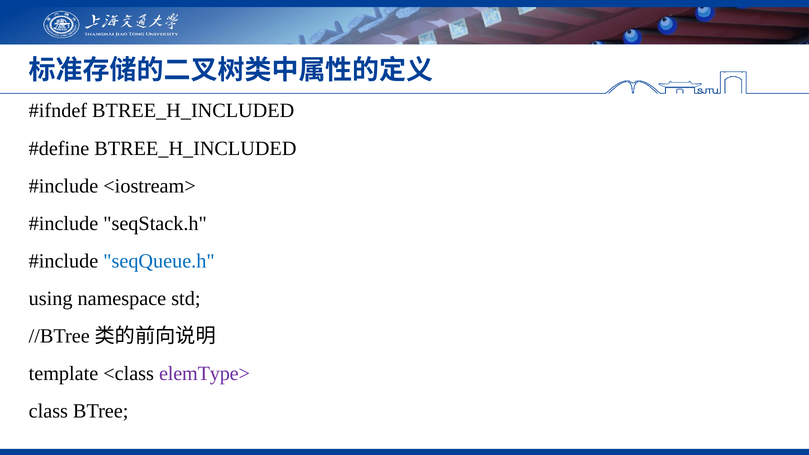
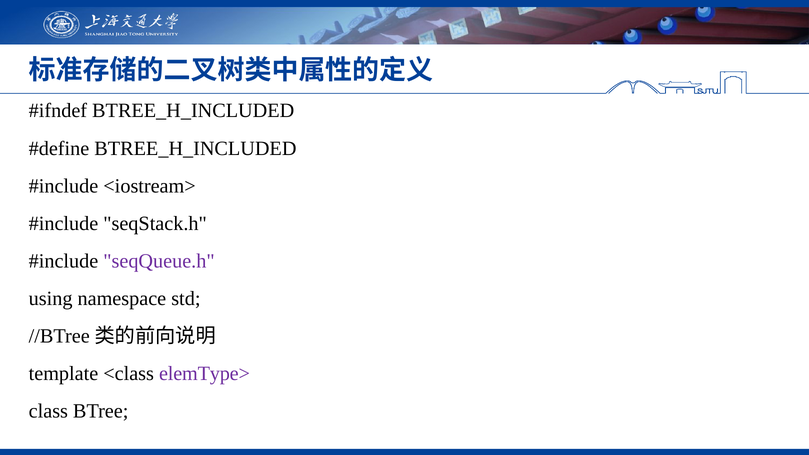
seqQueue.h colour: blue -> purple
